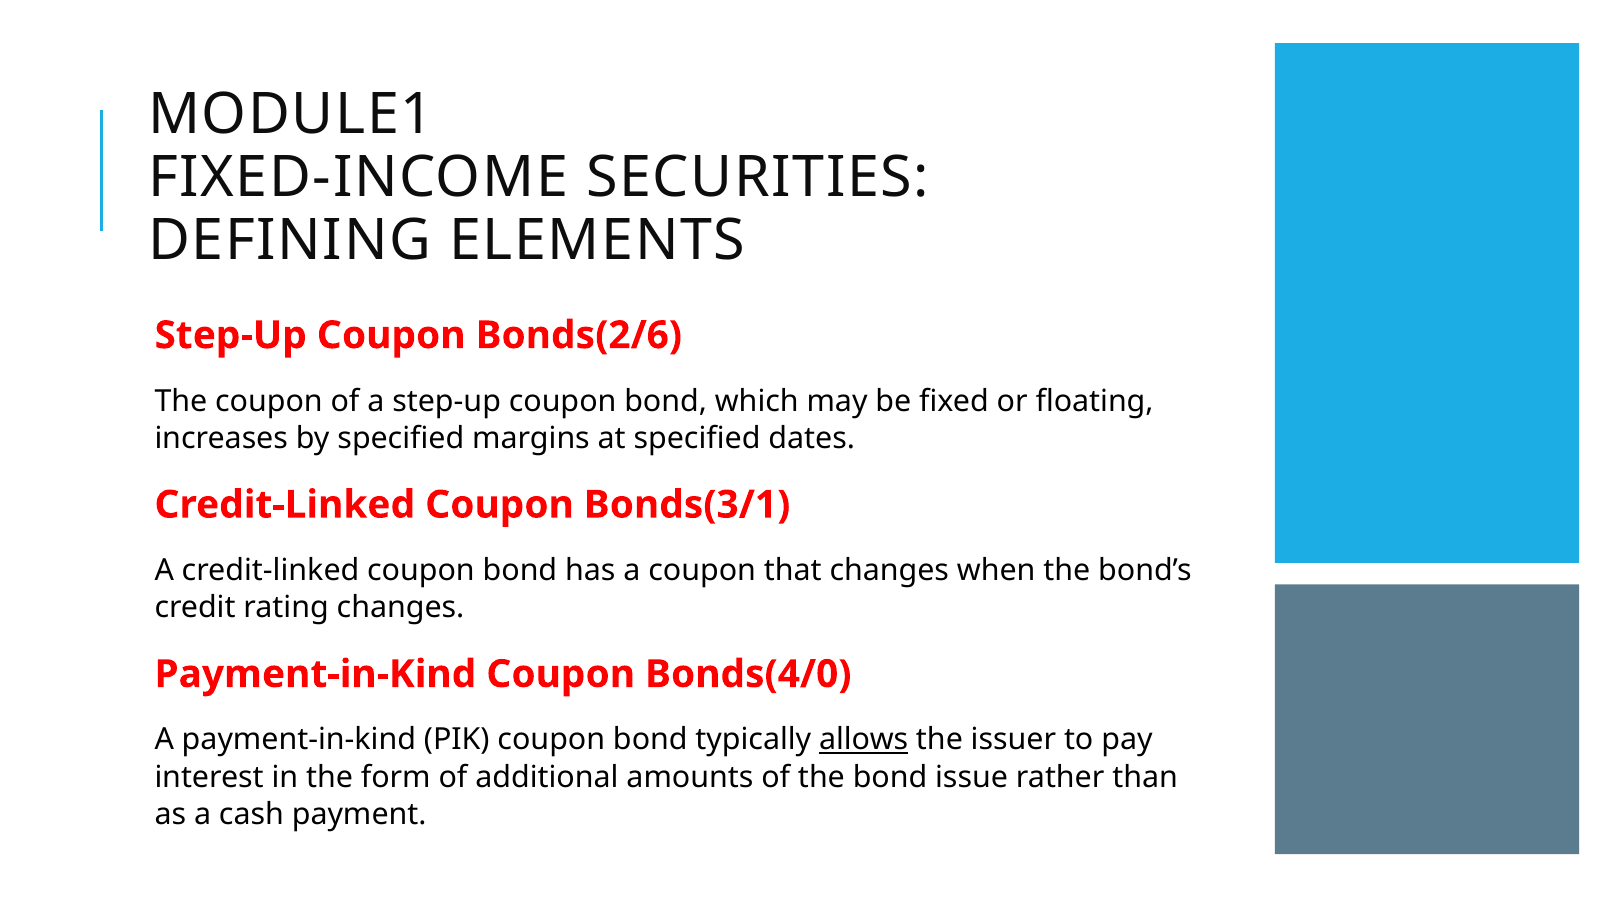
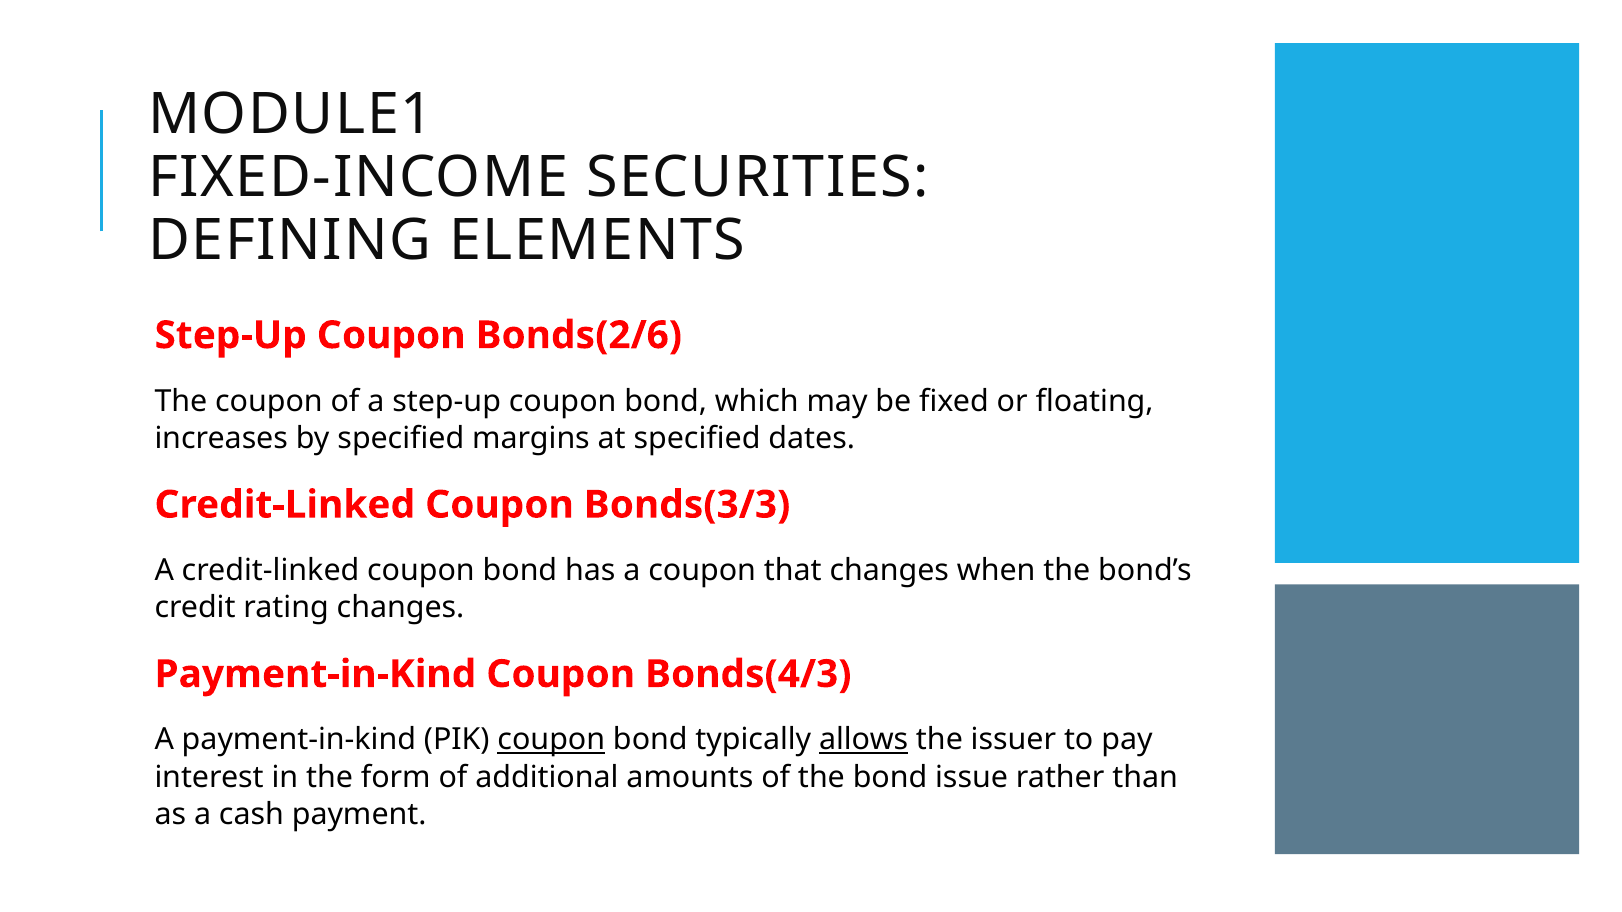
Bonds(3/1: Bonds(3/1 -> Bonds(3/3
Bonds(4/0: Bonds(4/0 -> Bonds(4/3
coupon at (551, 740) underline: none -> present
